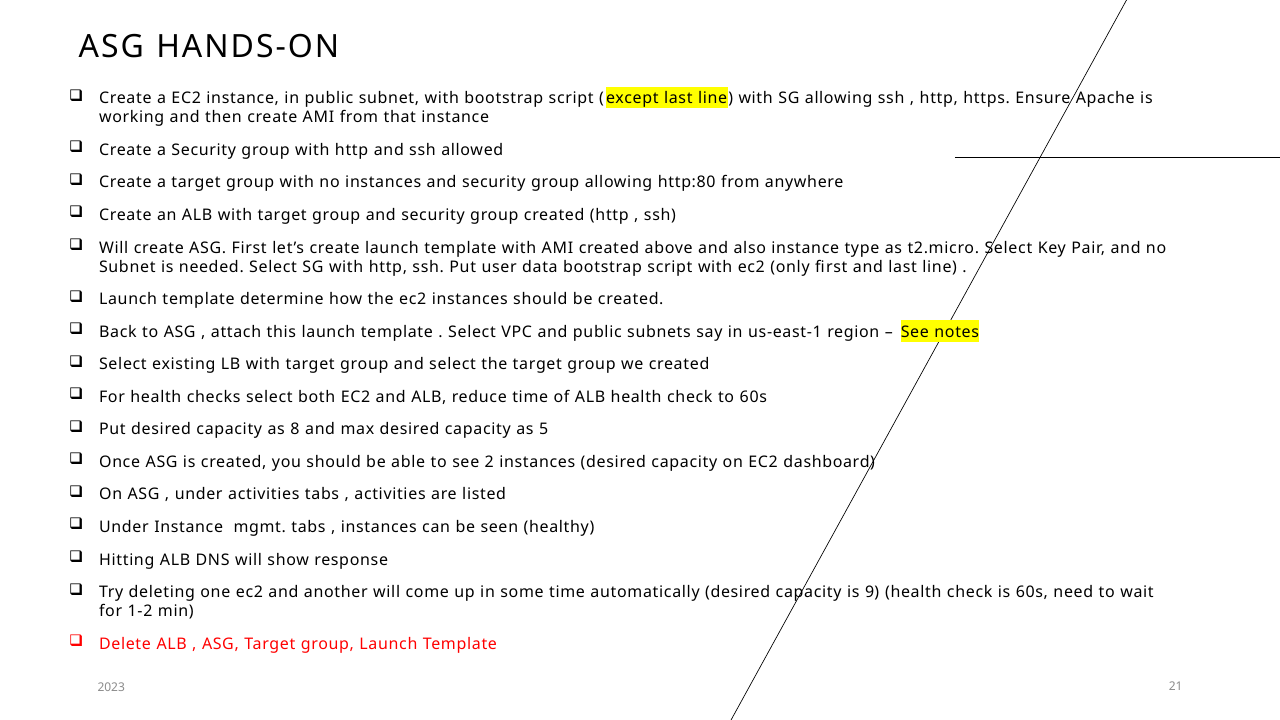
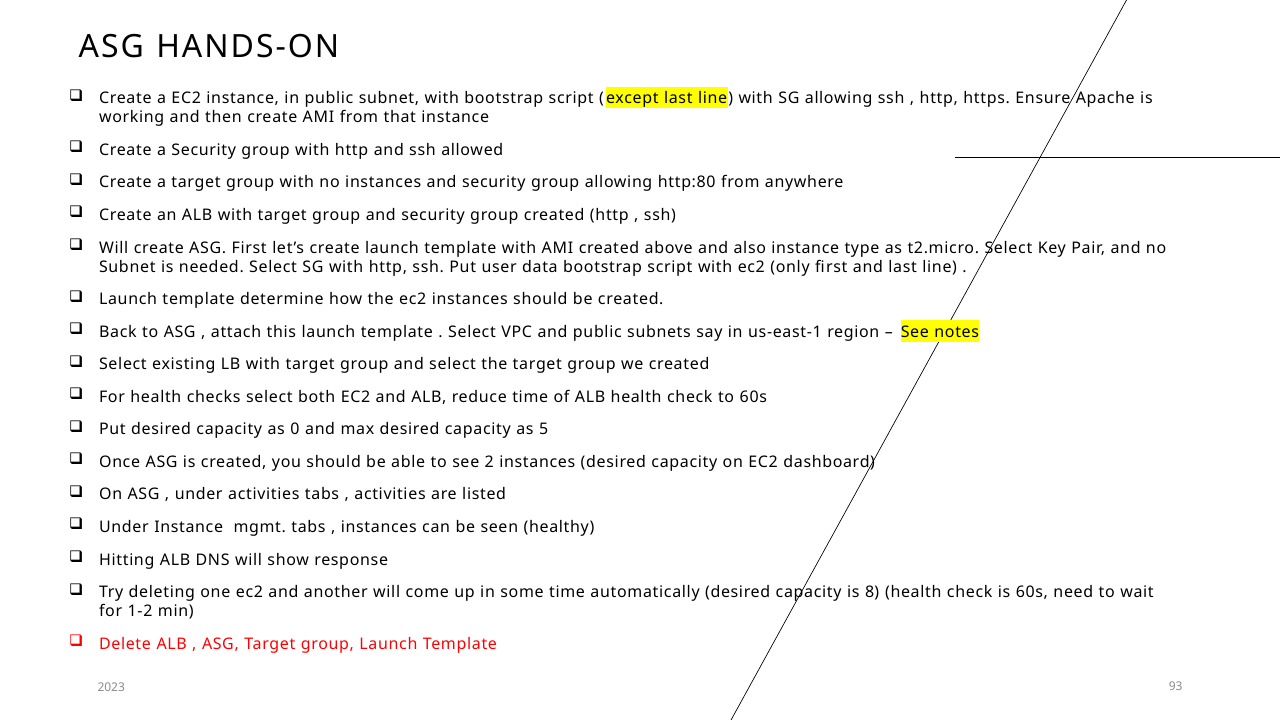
8: 8 -> 0
9: 9 -> 8
21: 21 -> 93
